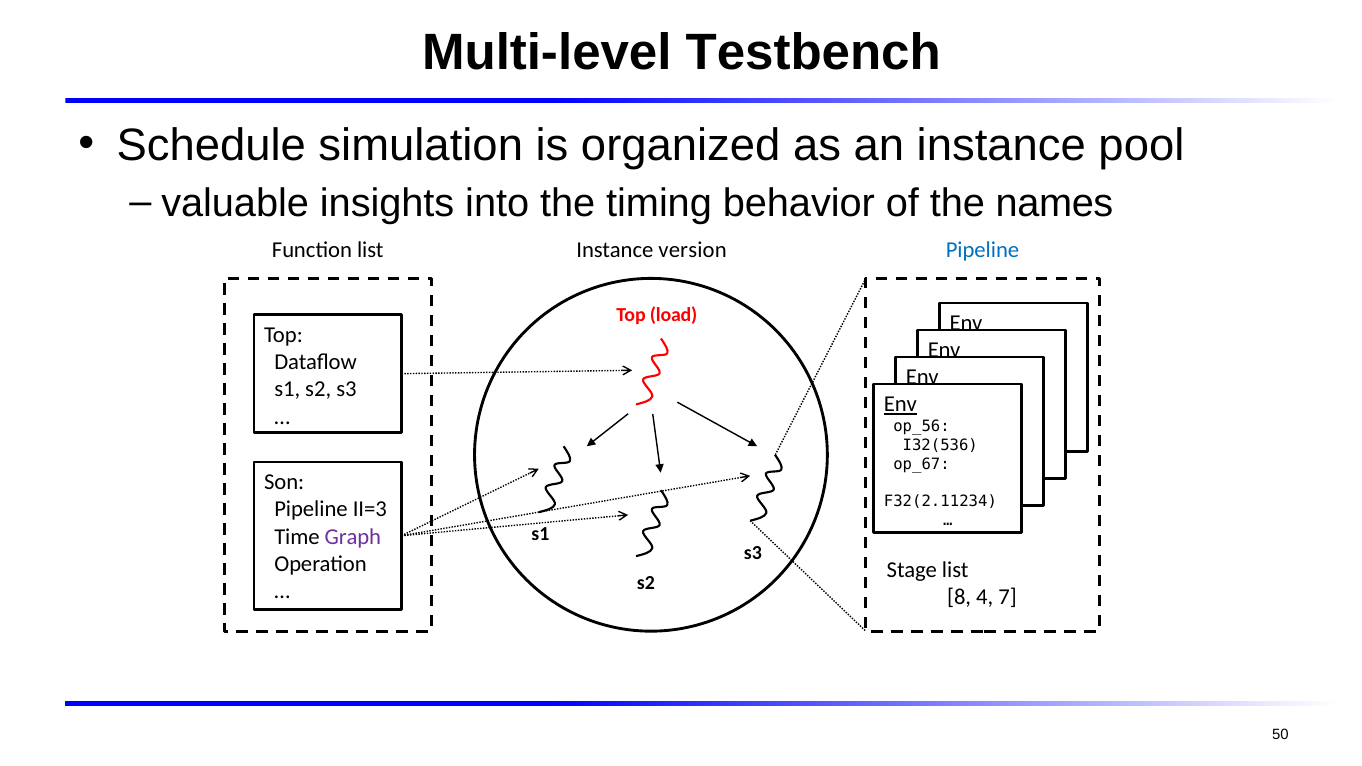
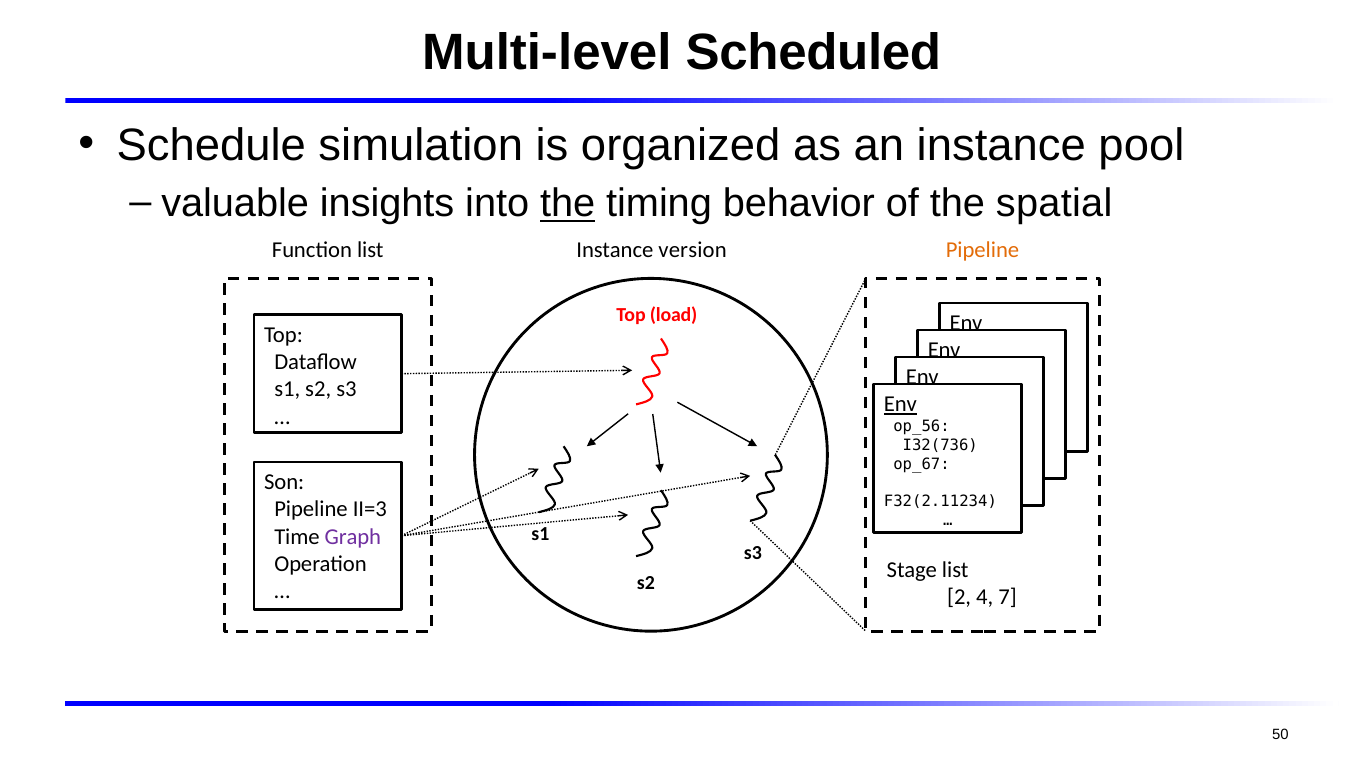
Testbench: Testbench -> Scheduled
the at (568, 204) underline: none -> present
names: names -> spatial
Pipeline at (982, 250) colour: blue -> orange
I32(536: I32(536 -> I32(736
8: 8 -> 2
